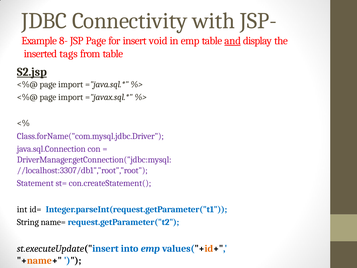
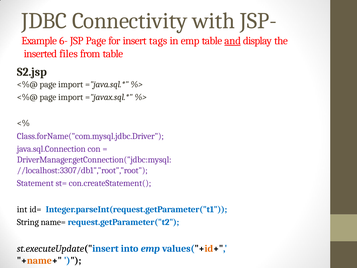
8-: 8- -> 6-
void: void -> tags
tags: tags -> files
S2.jsp underline: present -> none
